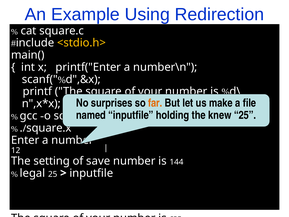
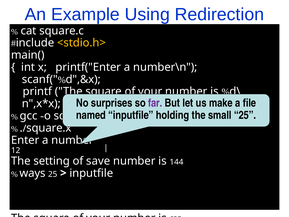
far colour: orange -> purple
knew: knew -> small
legal: legal -> ways
